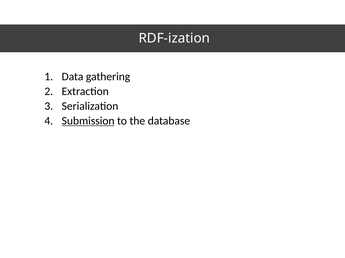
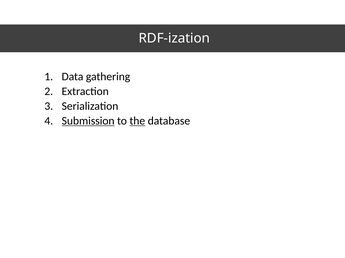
the underline: none -> present
